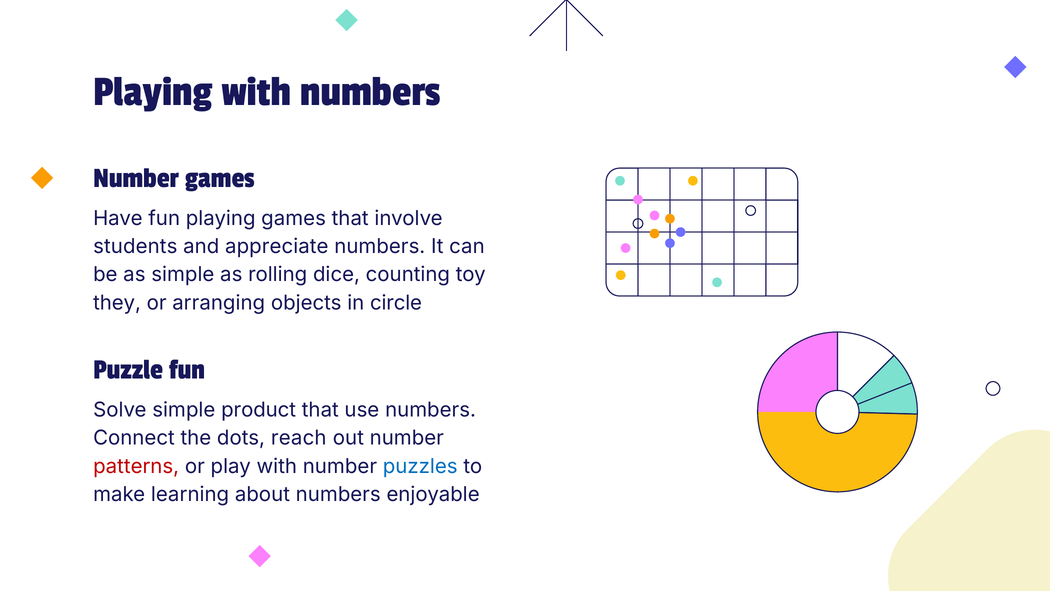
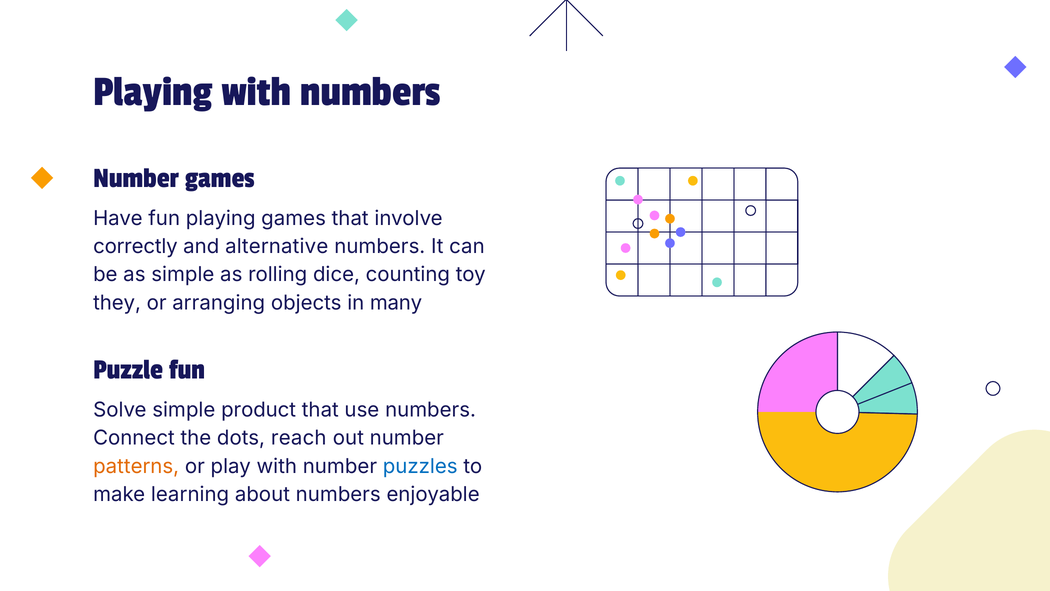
students: students -> correctly
appreciate: appreciate -> alternative
circle: circle -> many
patterns colour: red -> orange
